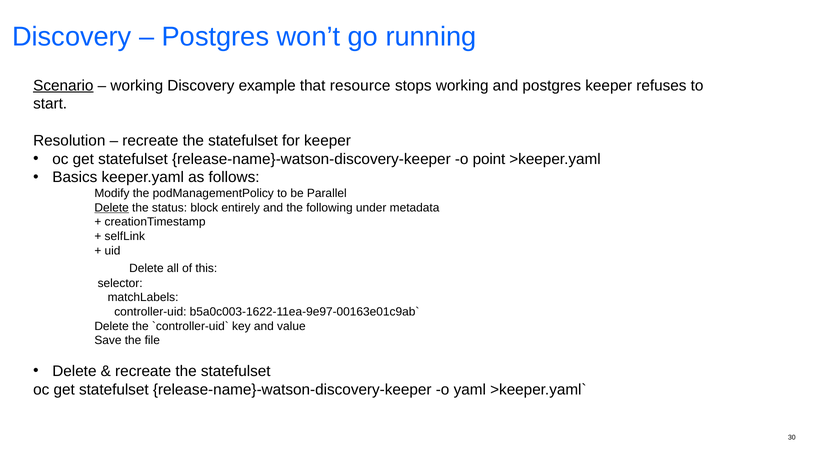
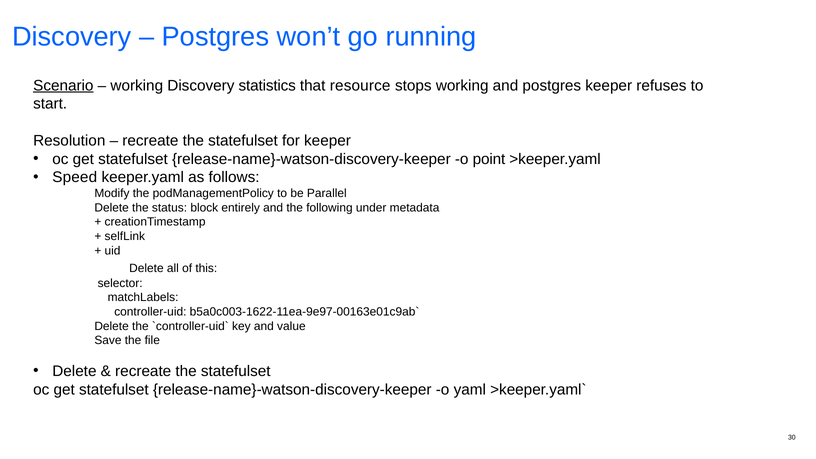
example: example -> statistics
Basics: Basics -> Speed
Delete at (112, 208) underline: present -> none
